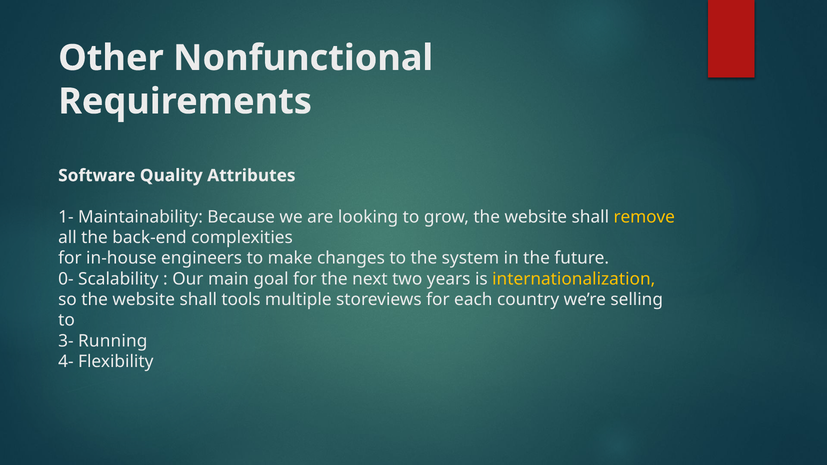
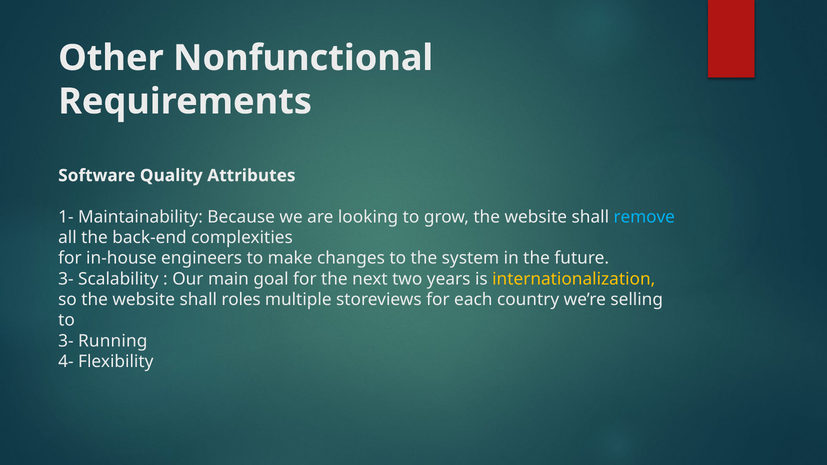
remove colour: yellow -> light blue
0- at (66, 279): 0- -> 3-
tools: tools -> roles
